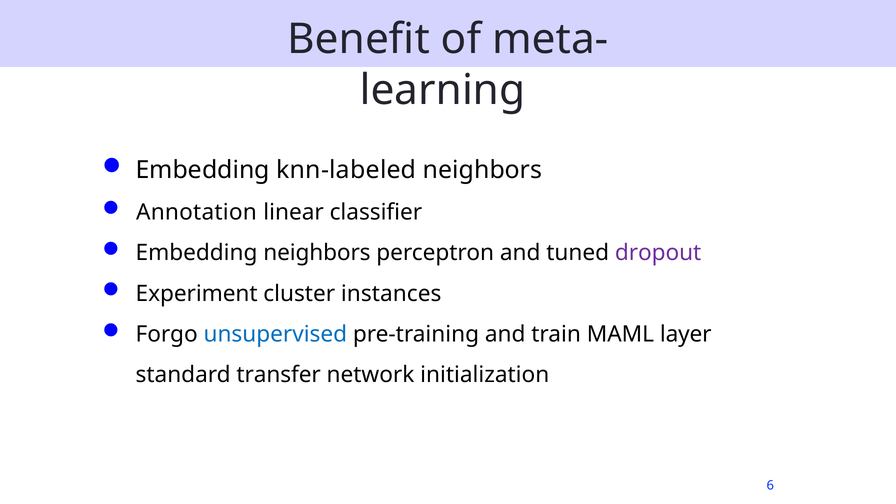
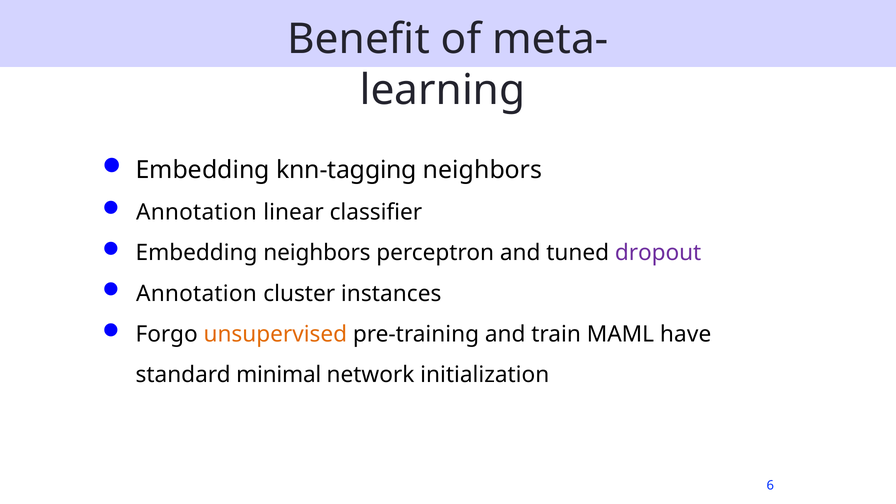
knn-labeled: knn-labeled -> knn-tagging
Experiment at (197, 294): Experiment -> Annotation
unsupervised colour: blue -> orange
layer: layer -> have
transfer: transfer -> minimal
